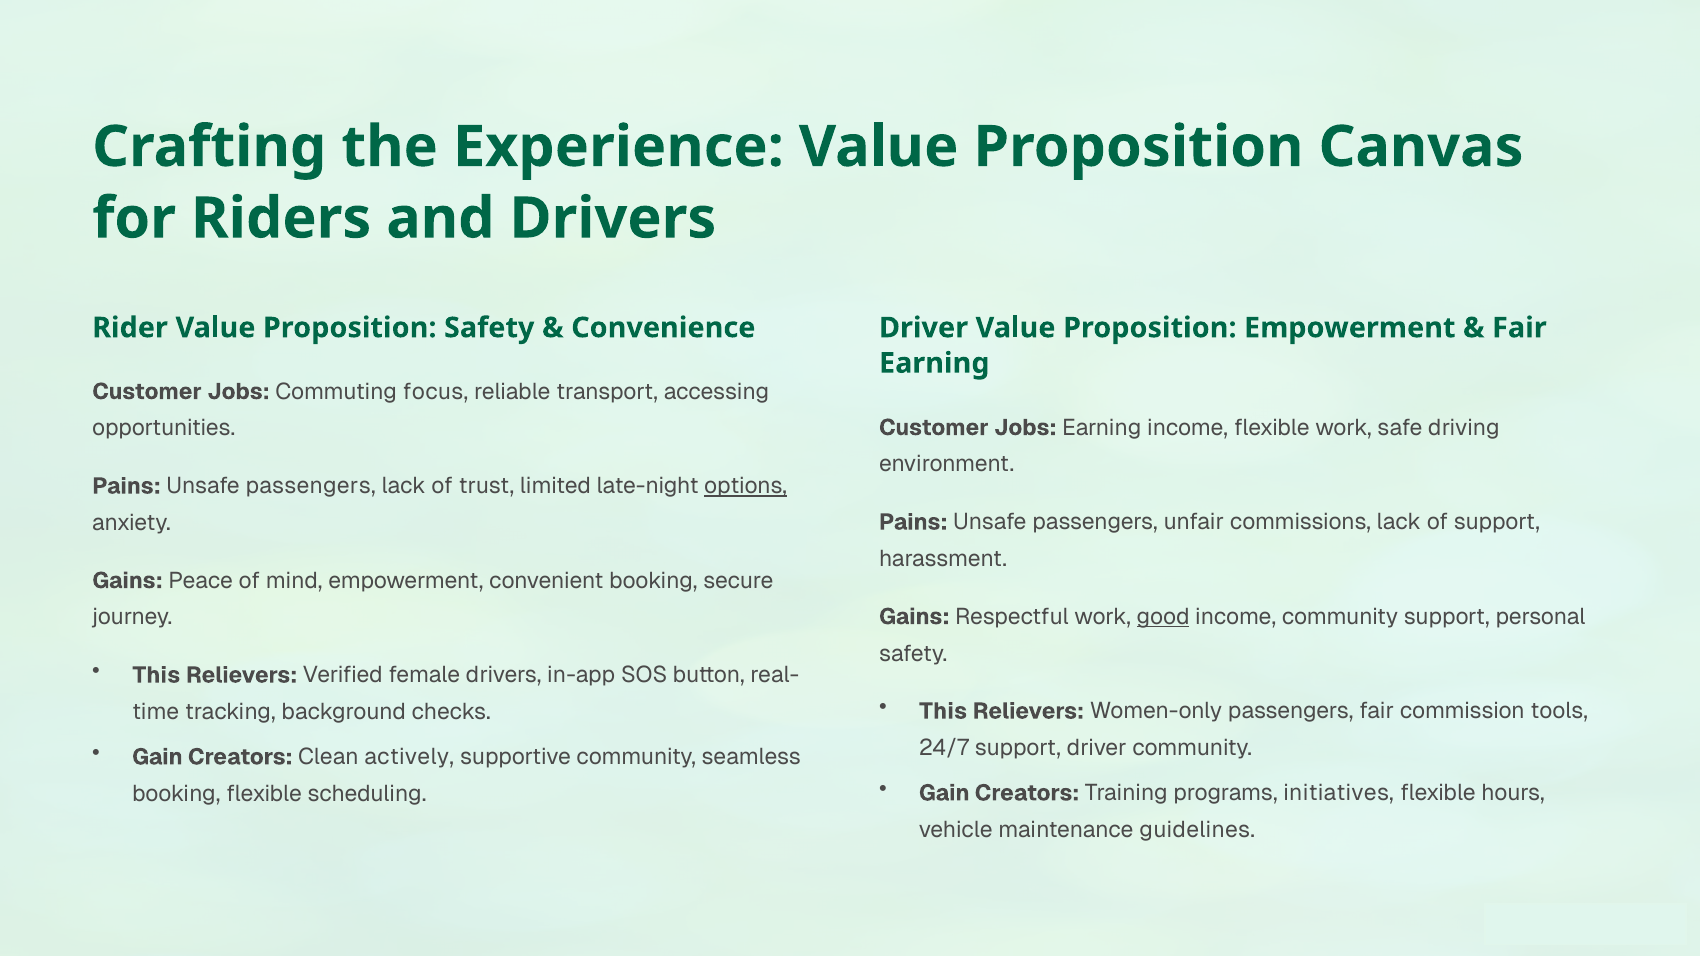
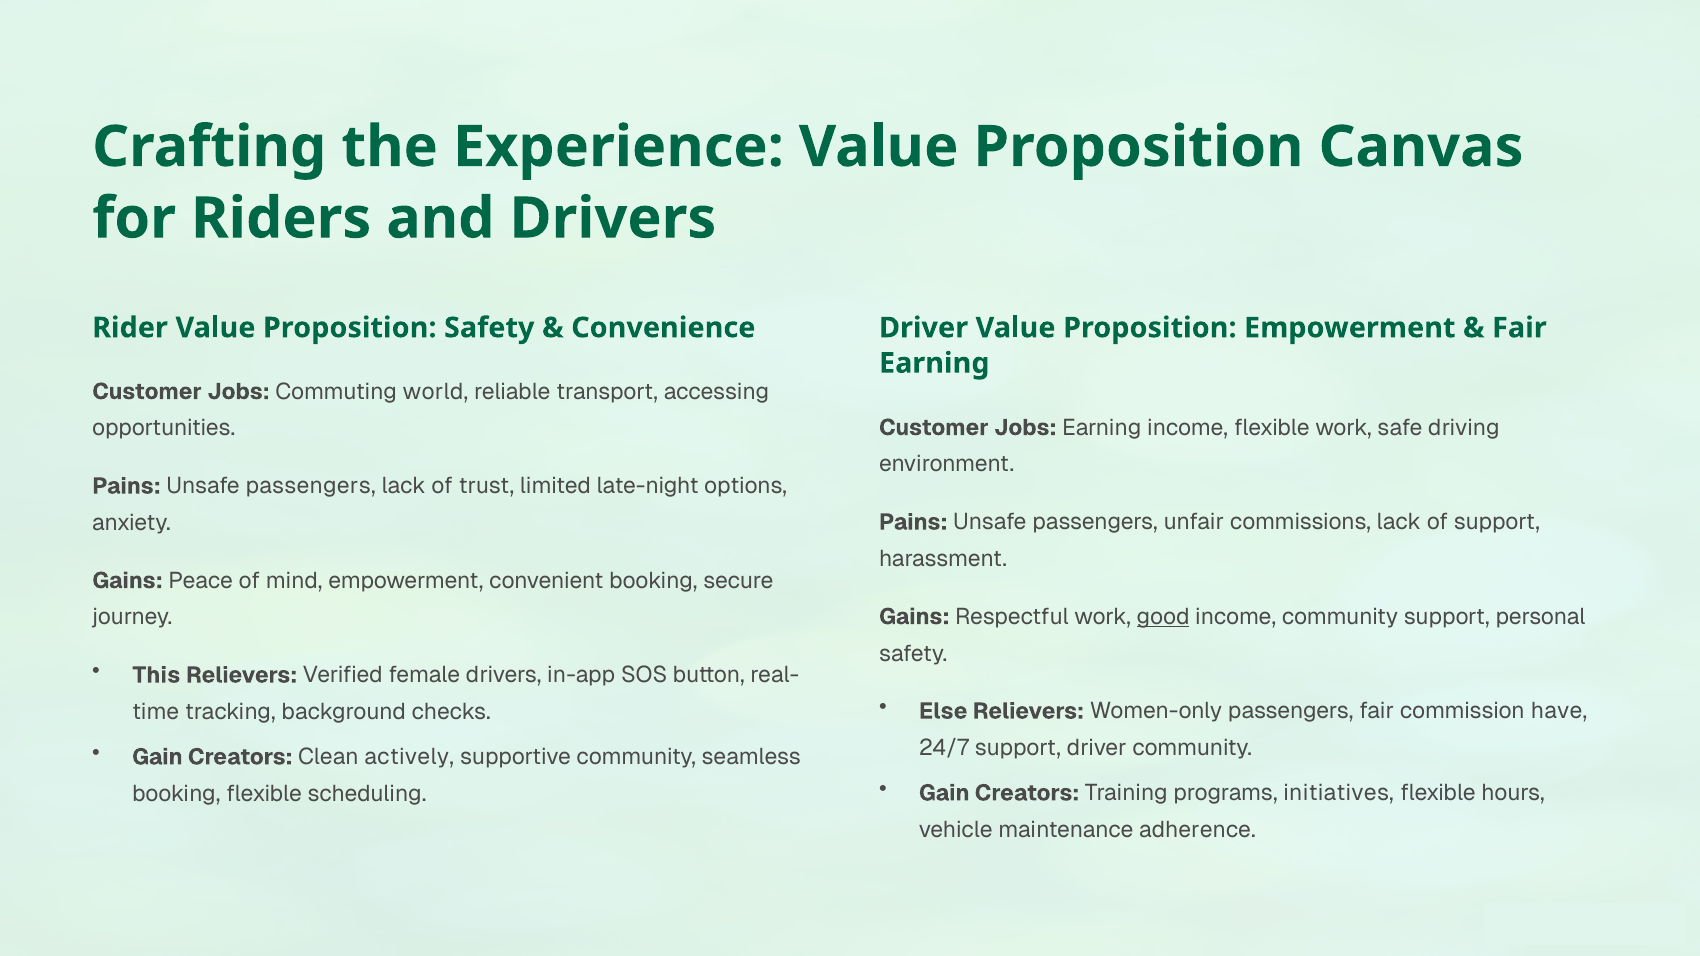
focus: focus -> world
options underline: present -> none
This at (943, 711): This -> Else
tools: tools -> have
guidelines: guidelines -> adherence
